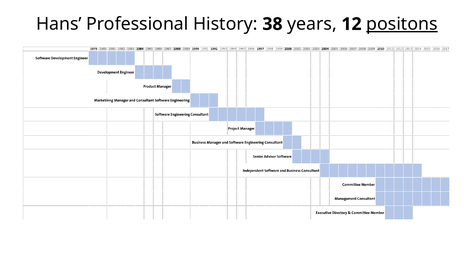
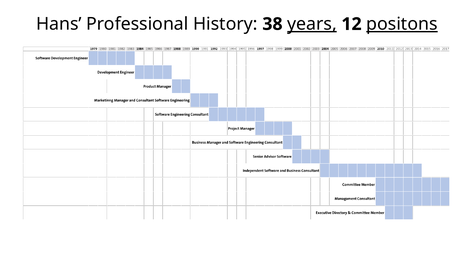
years underline: none -> present
